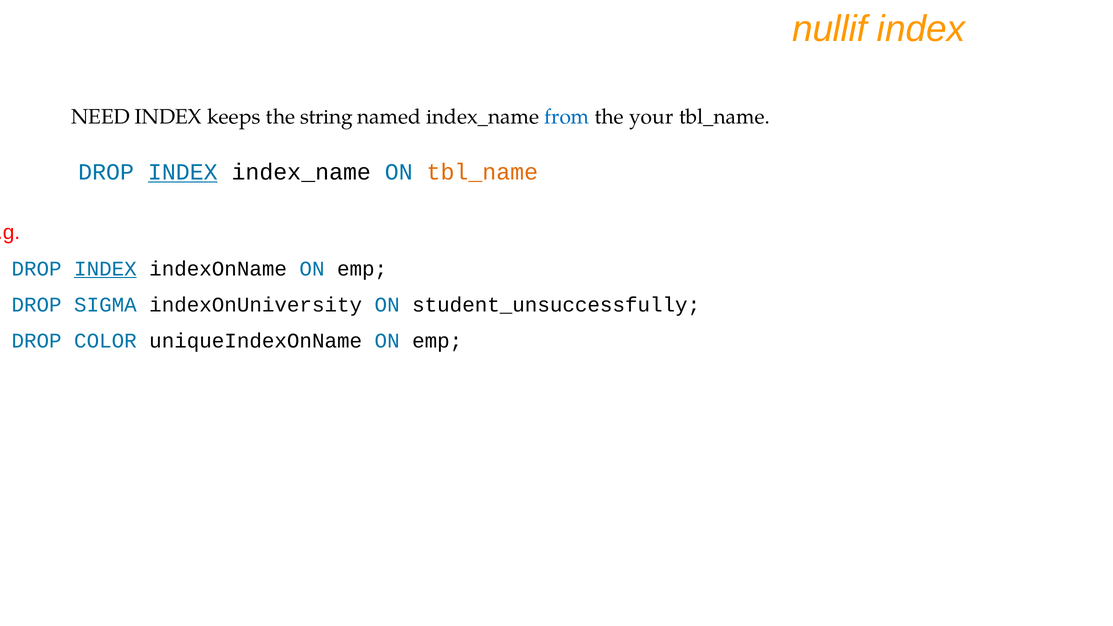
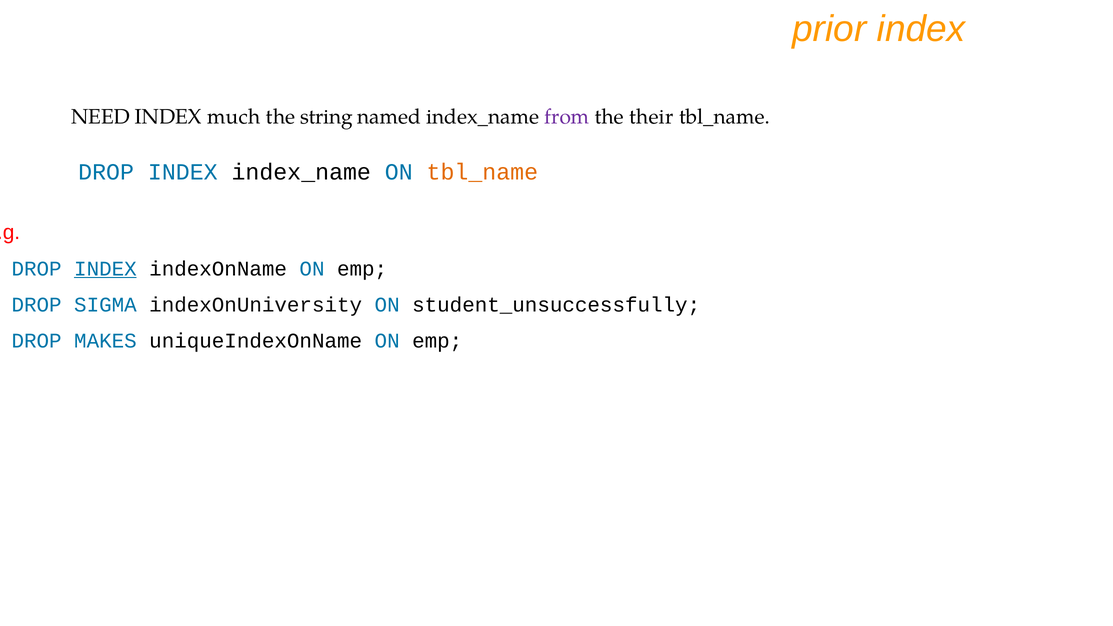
nullif: nullif -> prior
keeps: keeps -> much
from colour: blue -> purple
your: your -> their
INDEX at (183, 172) underline: present -> none
COLOR: COLOR -> MAKES
